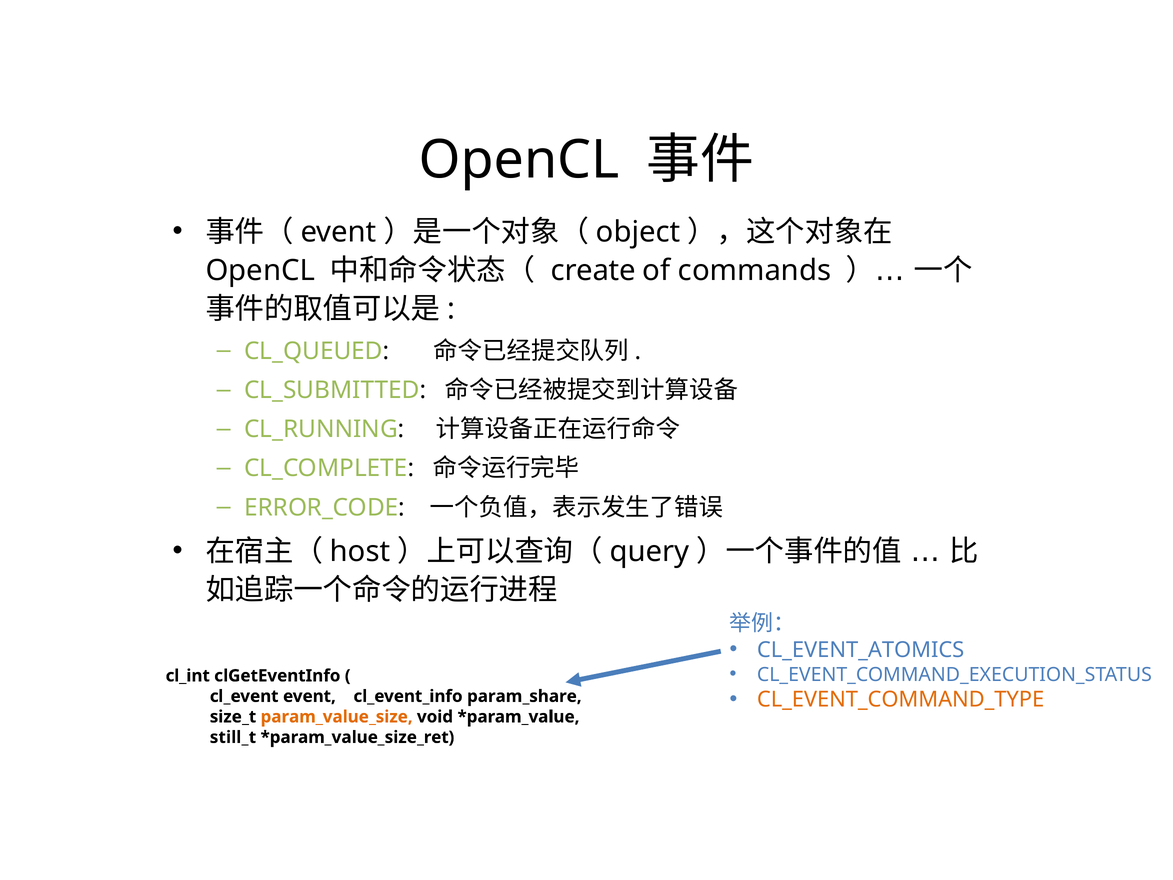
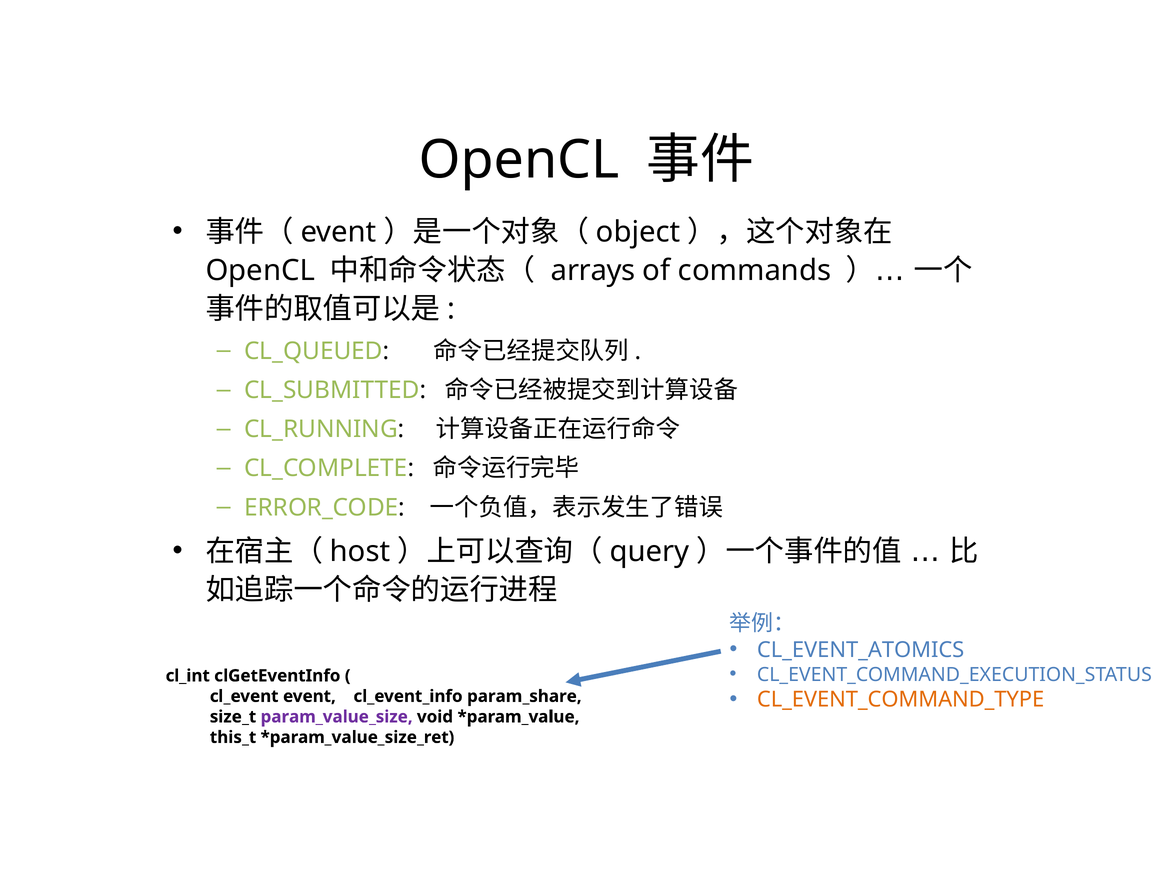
create: create -> arrays
param_value_size colour: orange -> purple
still_t: still_t -> this_t
